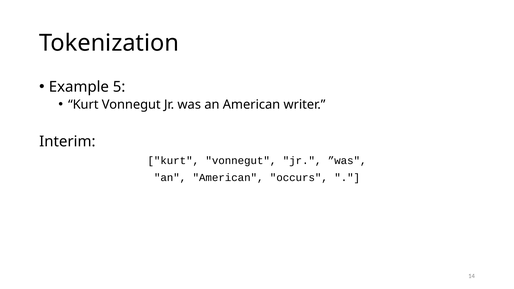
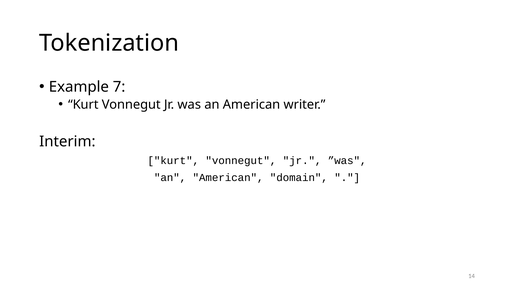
5: 5 -> 7
occurs: occurs -> domain
